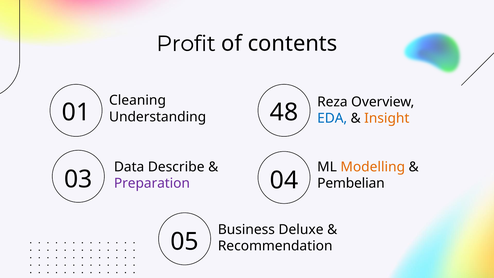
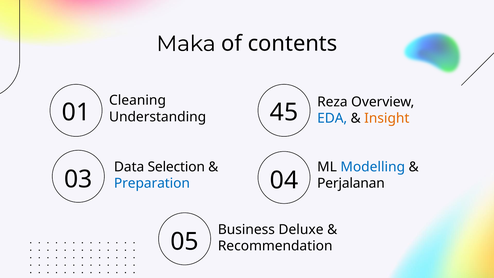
Profit: Profit -> Maka
48: 48 -> 45
Describe: Describe -> Selection
Modelling colour: orange -> blue
Preparation colour: purple -> blue
Pembelian: Pembelian -> Perjalanan
